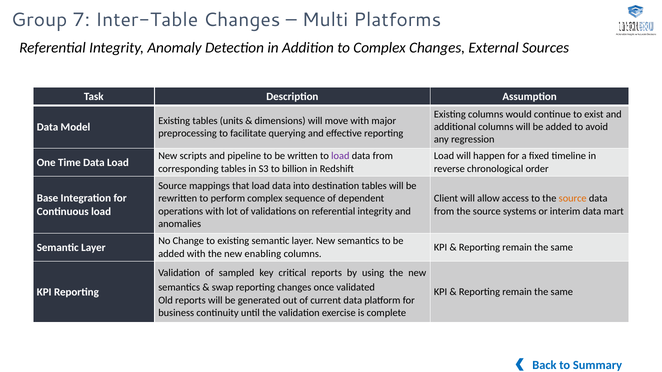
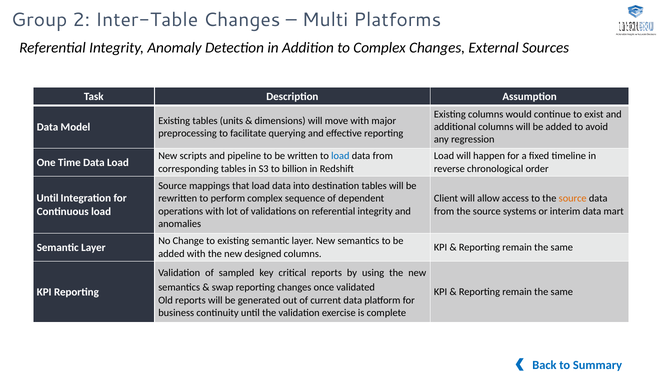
7: 7 -> 2
load at (340, 156) colour: purple -> blue
Base at (48, 198): Base -> Until
enabling: enabling -> designed
